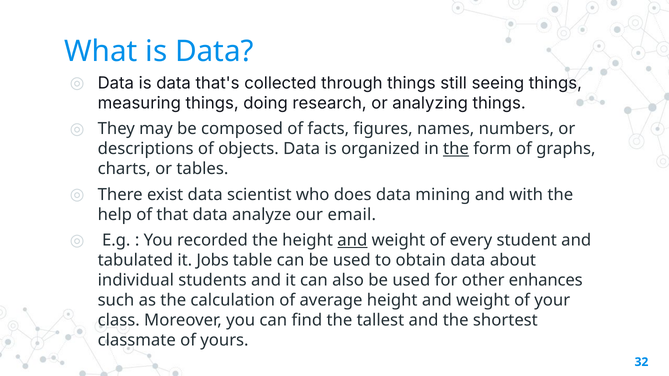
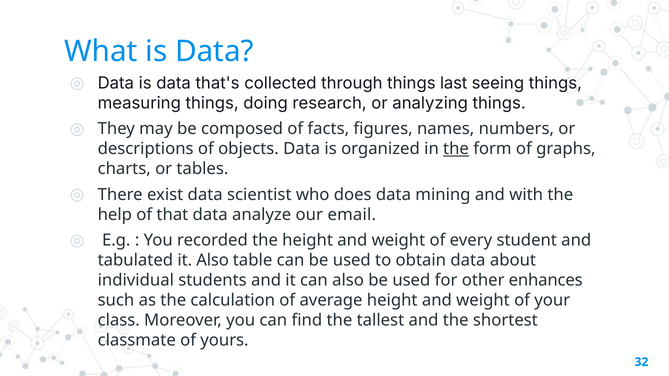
still: still -> last
and at (352, 240) underline: present -> none
it Jobs: Jobs -> Also
